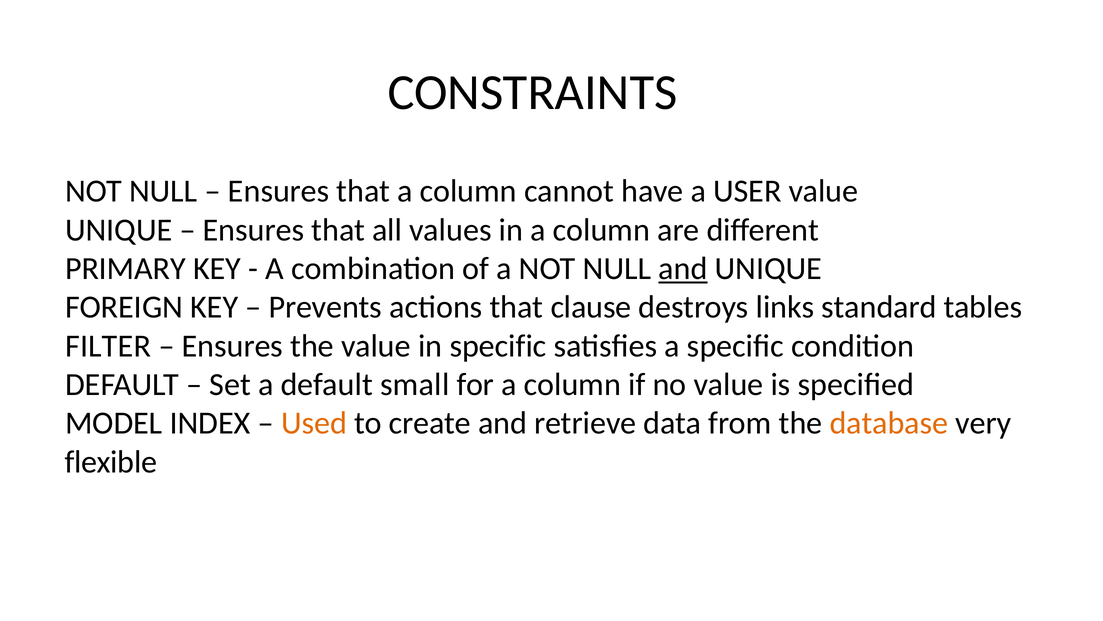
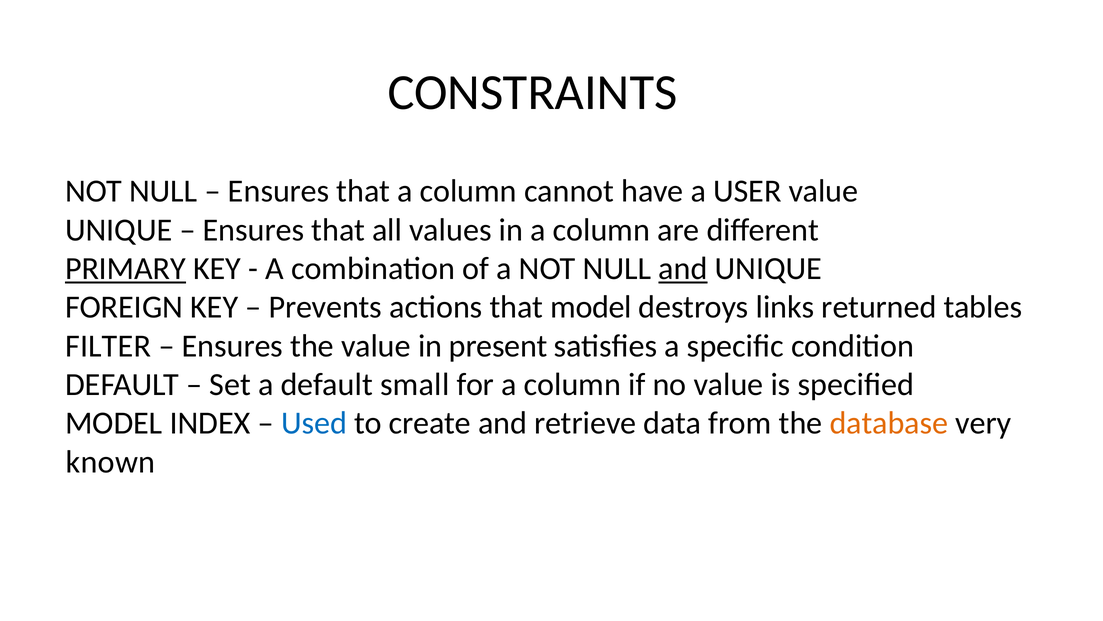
PRIMARY underline: none -> present
that clause: clause -> model
standard: standard -> returned
in specific: specific -> present
Used colour: orange -> blue
flexible: flexible -> known
